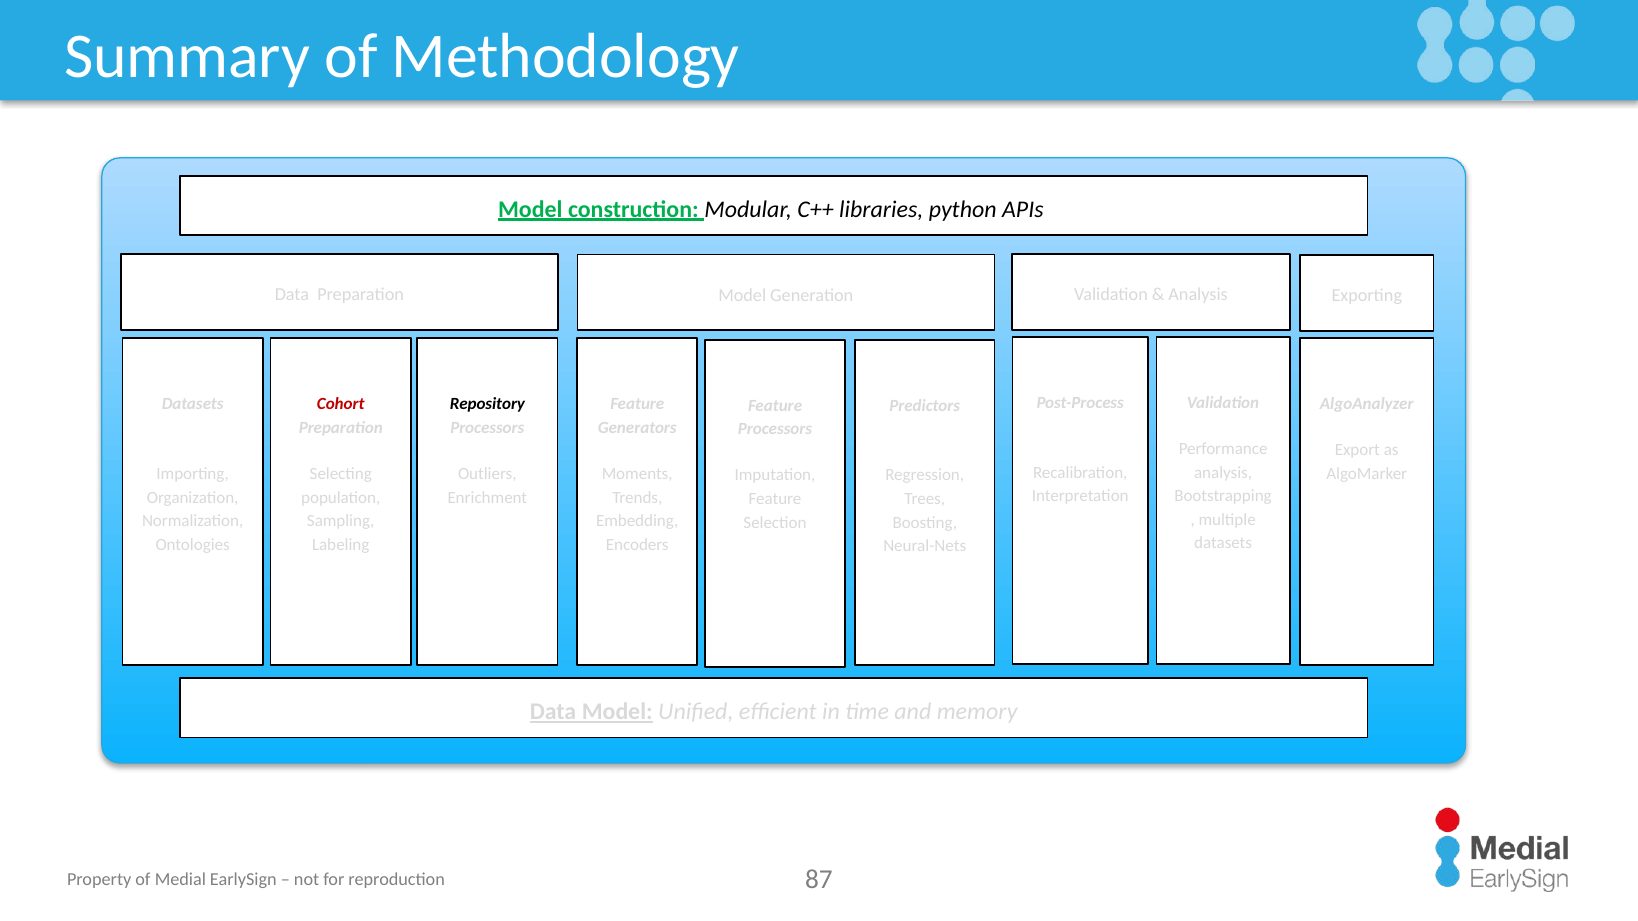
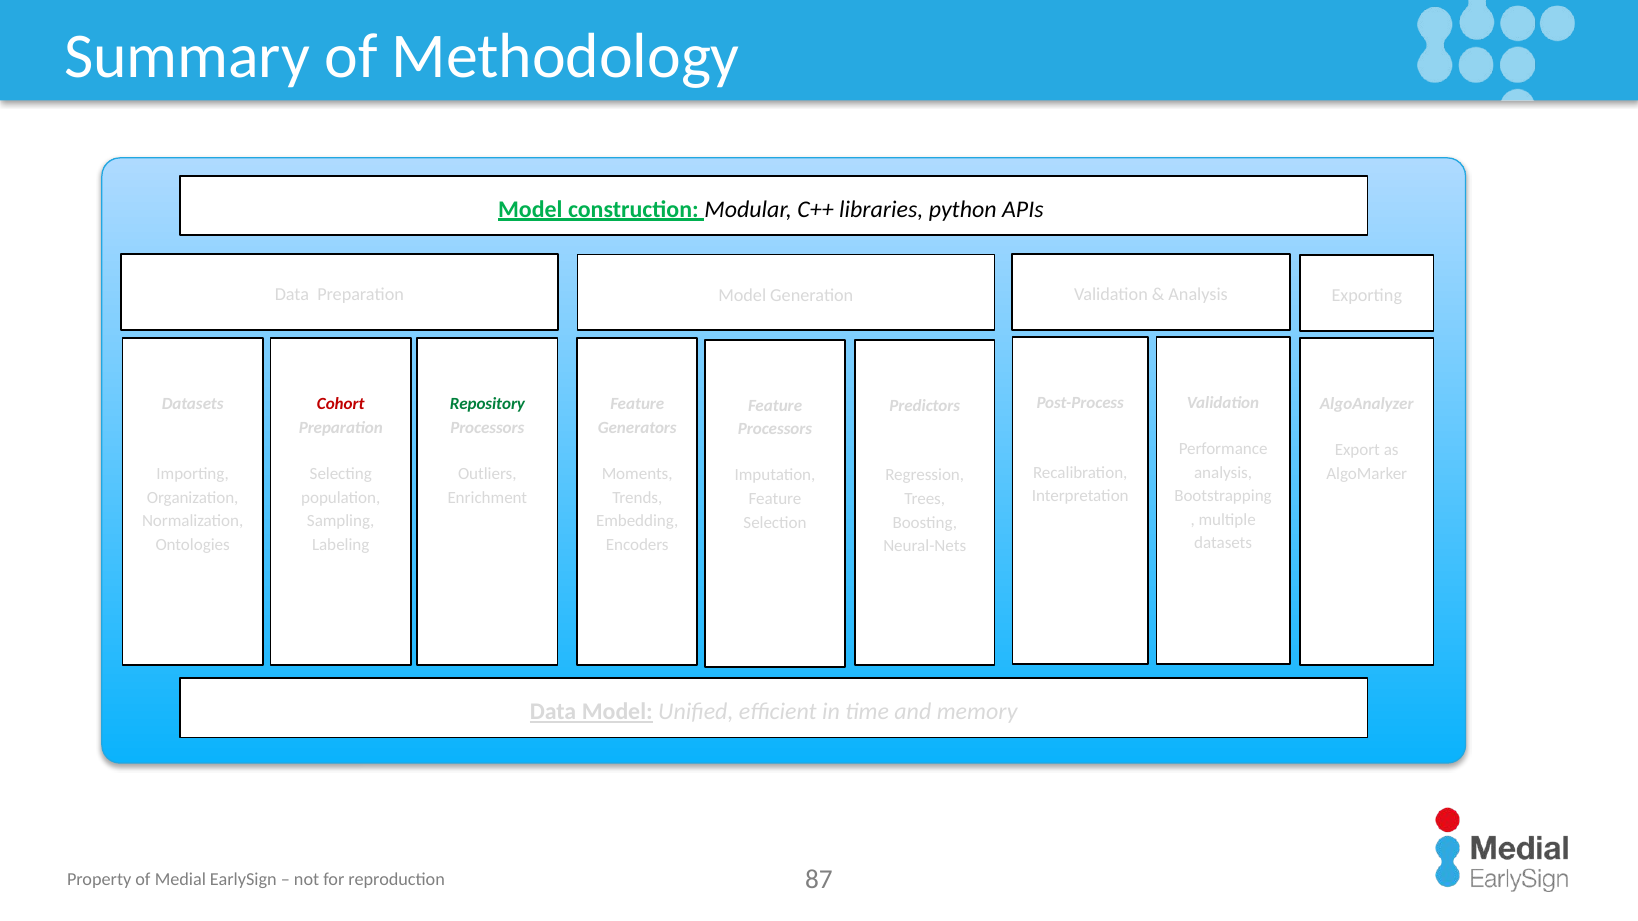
Repository colour: black -> green
